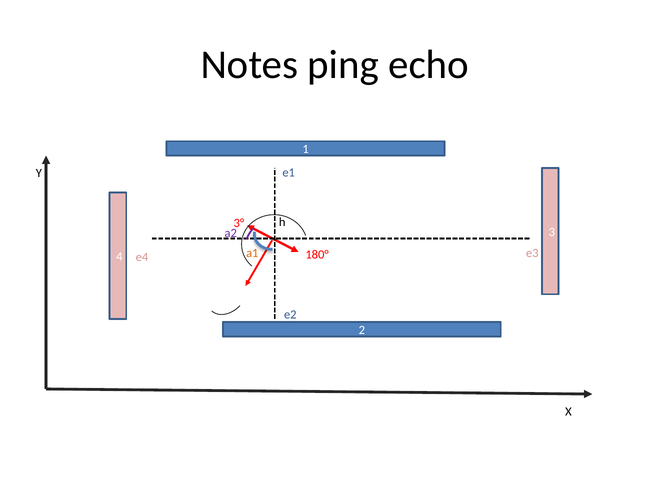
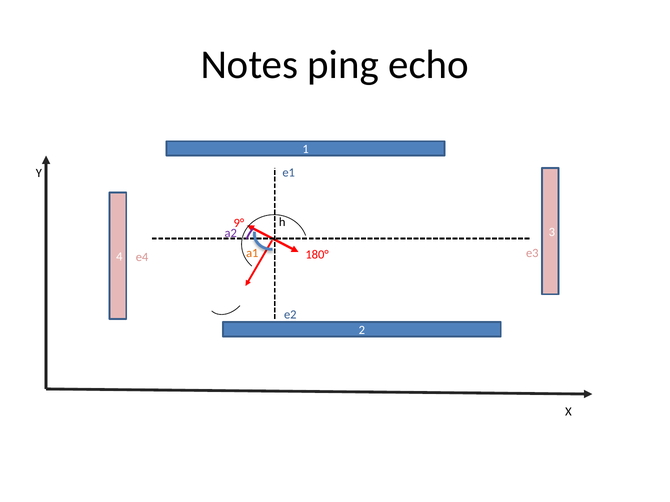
3°: 3° -> 9°
